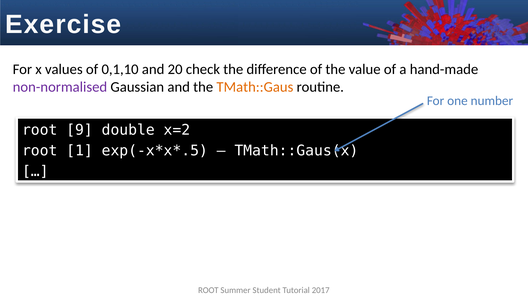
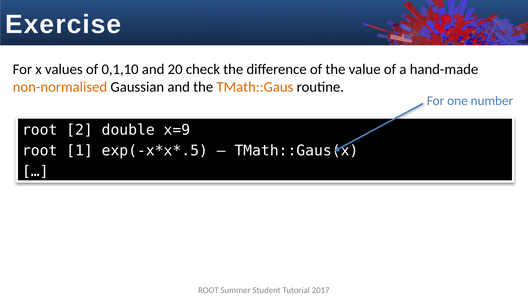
non-normalised colour: purple -> orange
9: 9 -> 2
x=2: x=2 -> x=9
